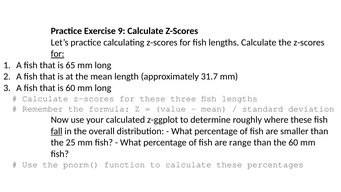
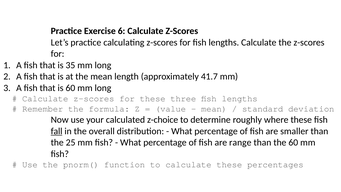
9: 9 -> 6
for at (58, 54) underline: present -> none
65: 65 -> 35
31.7: 31.7 -> 41.7
z-ggplot: z-ggplot -> z-choice
